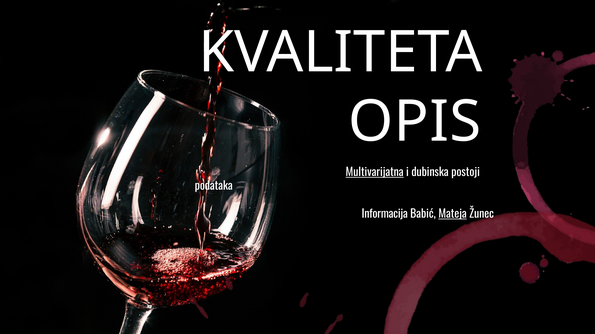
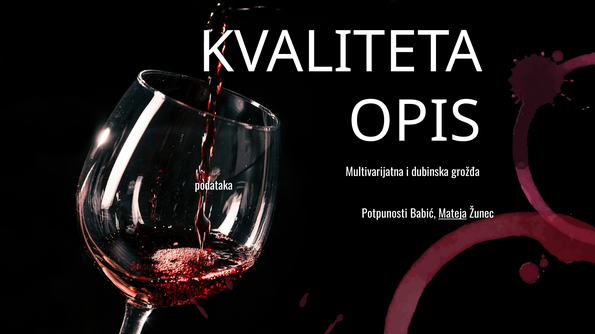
Multivarijatna underline: present -> none
postoji: postoji -> grožđa
Informacija: Informacija -> Potpunosti
